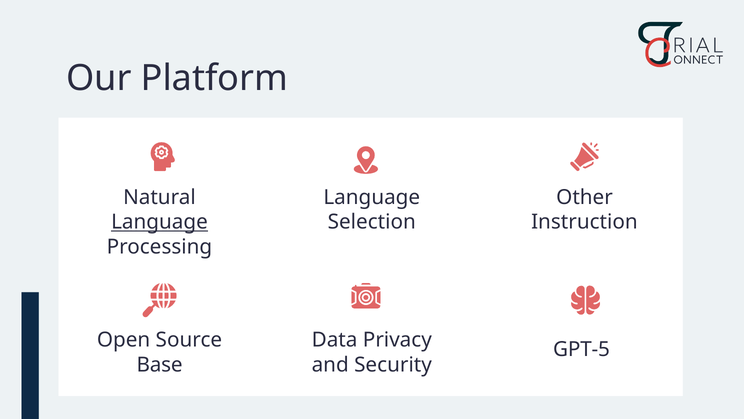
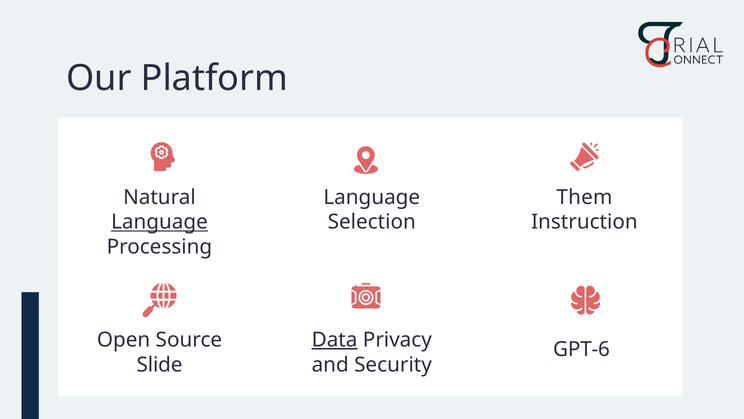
Other: Other -> Them
Data underline: none -> present
GPT-5: GPT-5 -> GPT-6
Base: Base -> Slide
